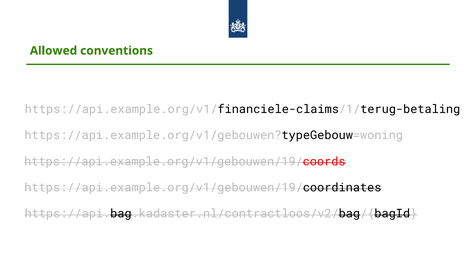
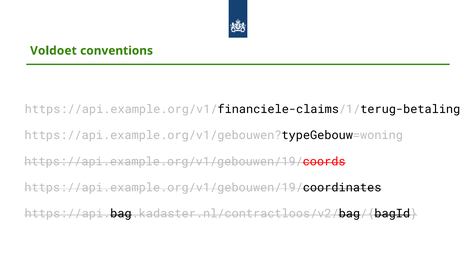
Allowed: Allowed -> Voldoet
